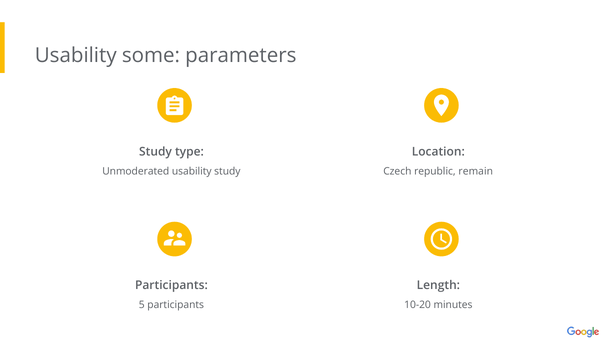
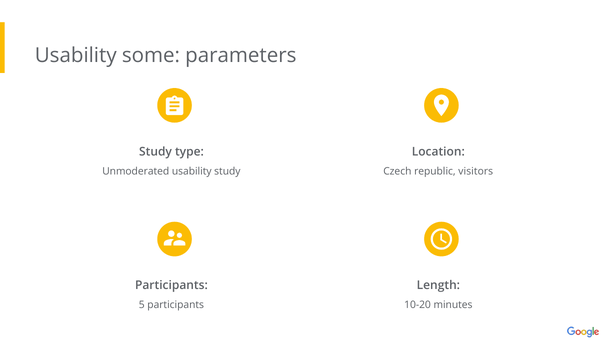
remain: remain -> visitors
